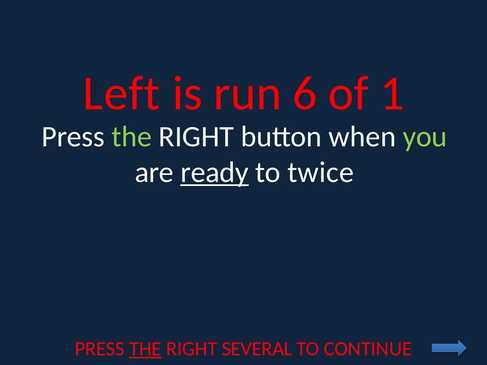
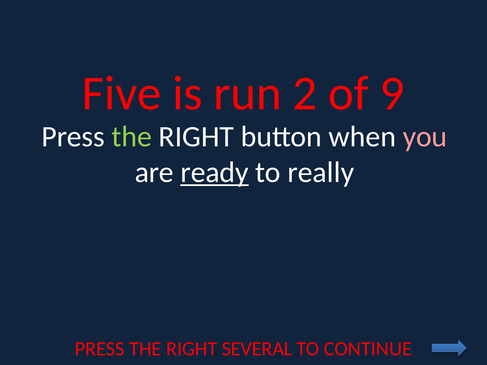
Left: Left -> Five
6: 6 -> 2
1: 1 -> 9
you colour: light green -> pink
twice: twice -> really
THE at (145, 349) underline: present -> none
